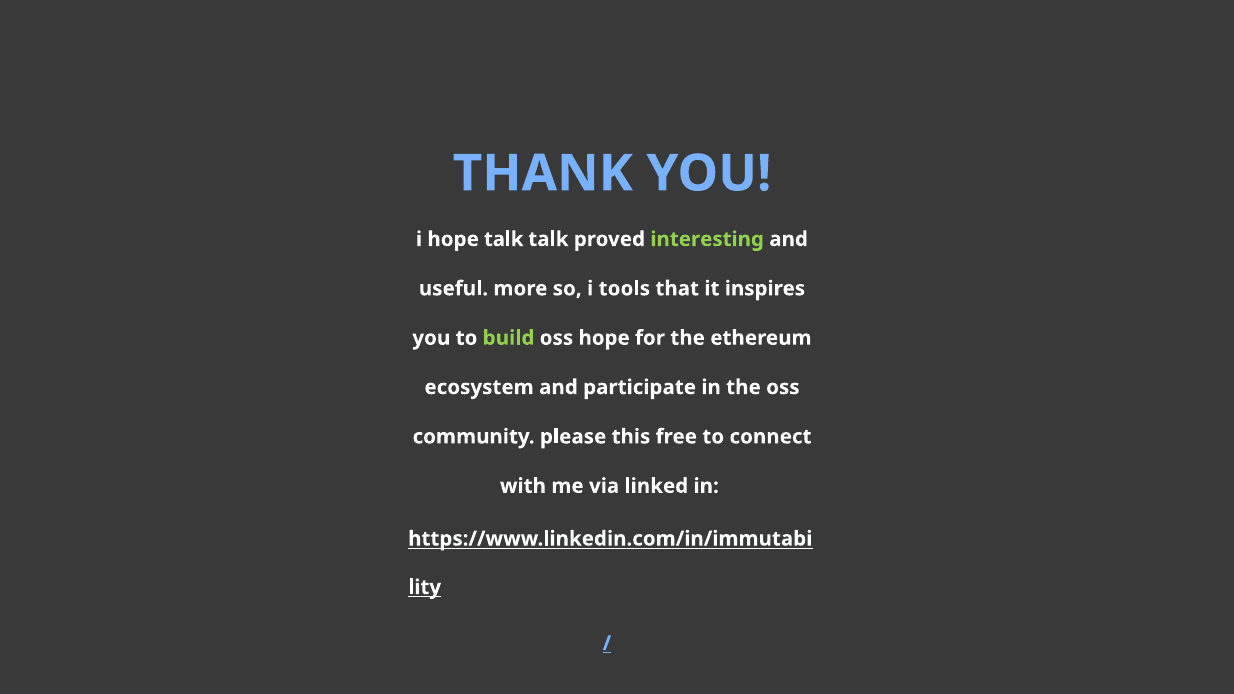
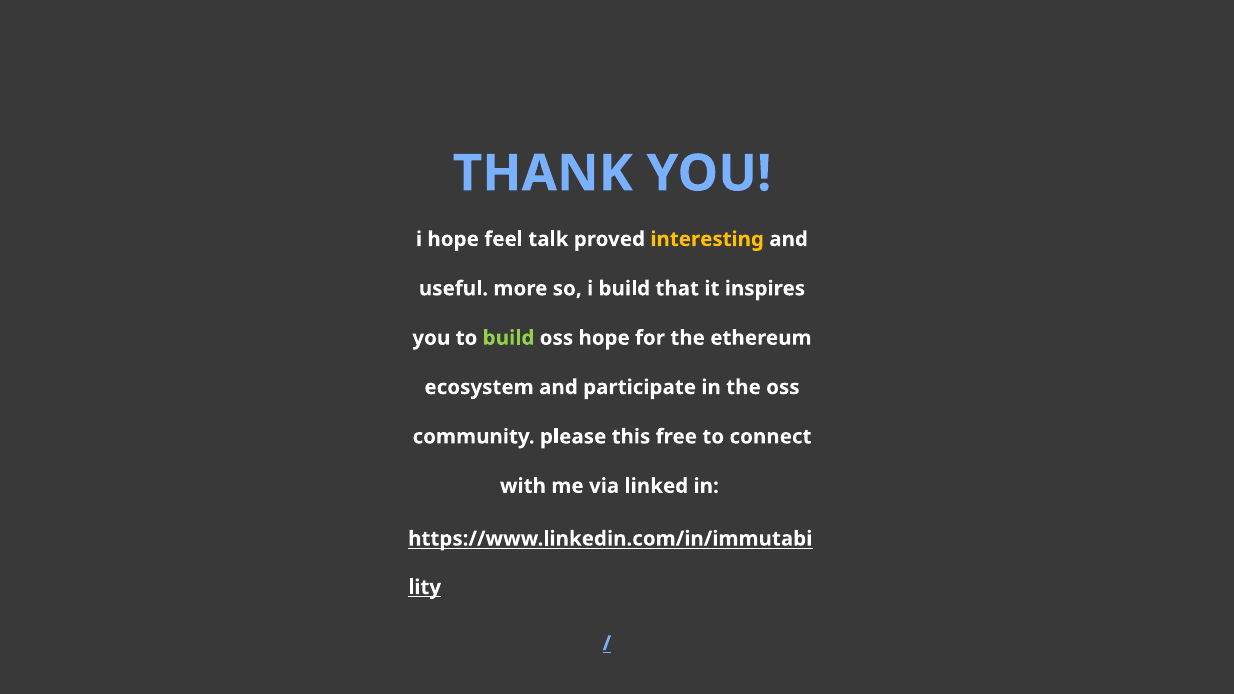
hope talk: talk -> feel
interesting colour: light green -> yellow
i tools: tools -> build
